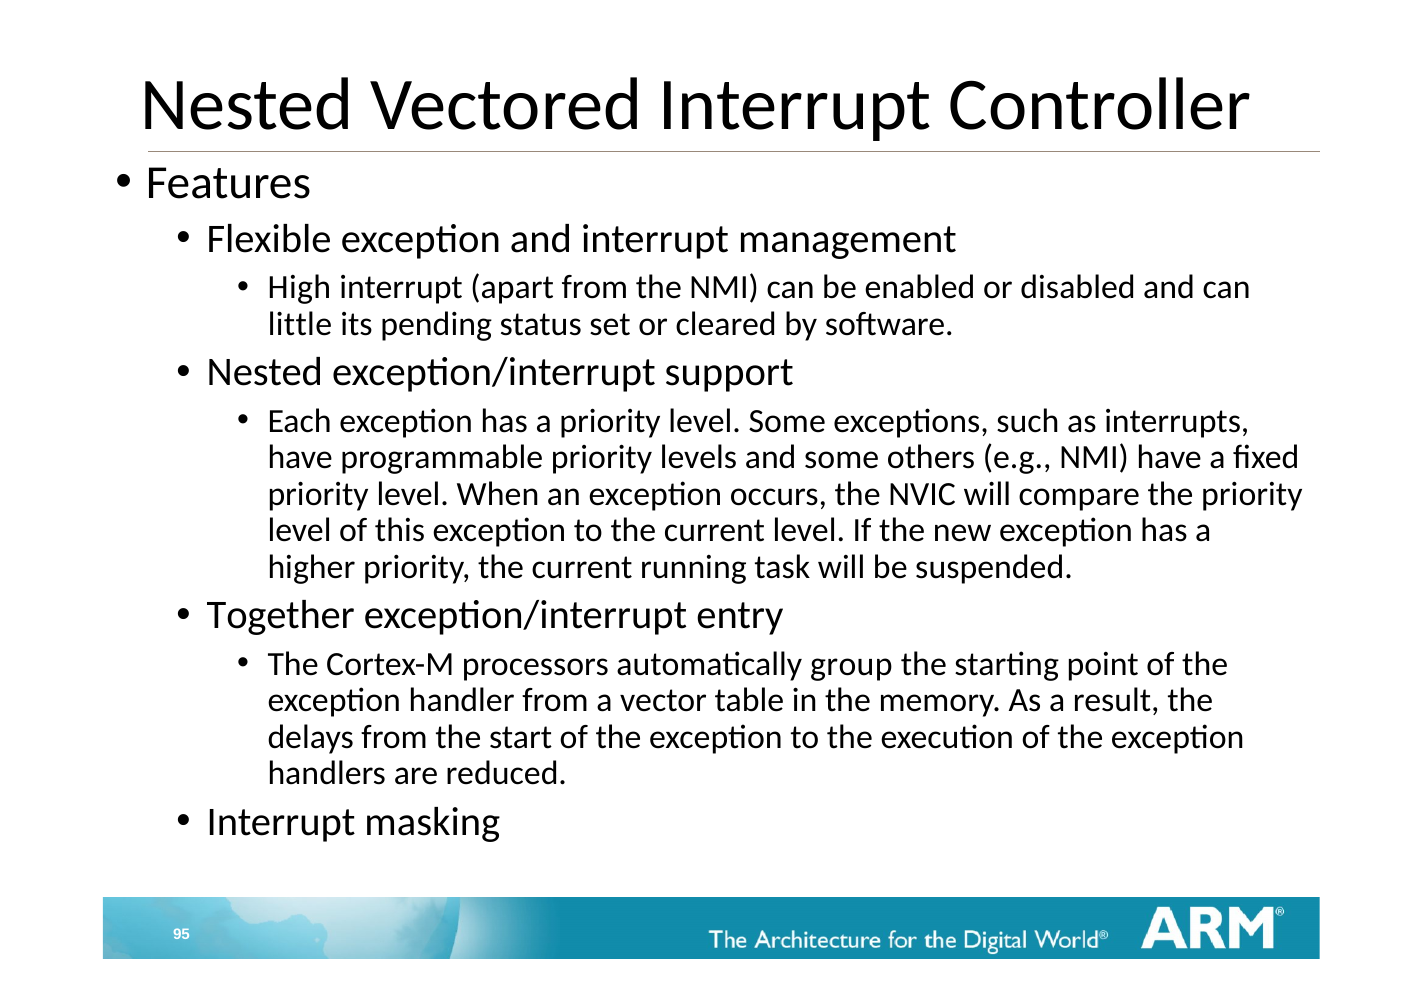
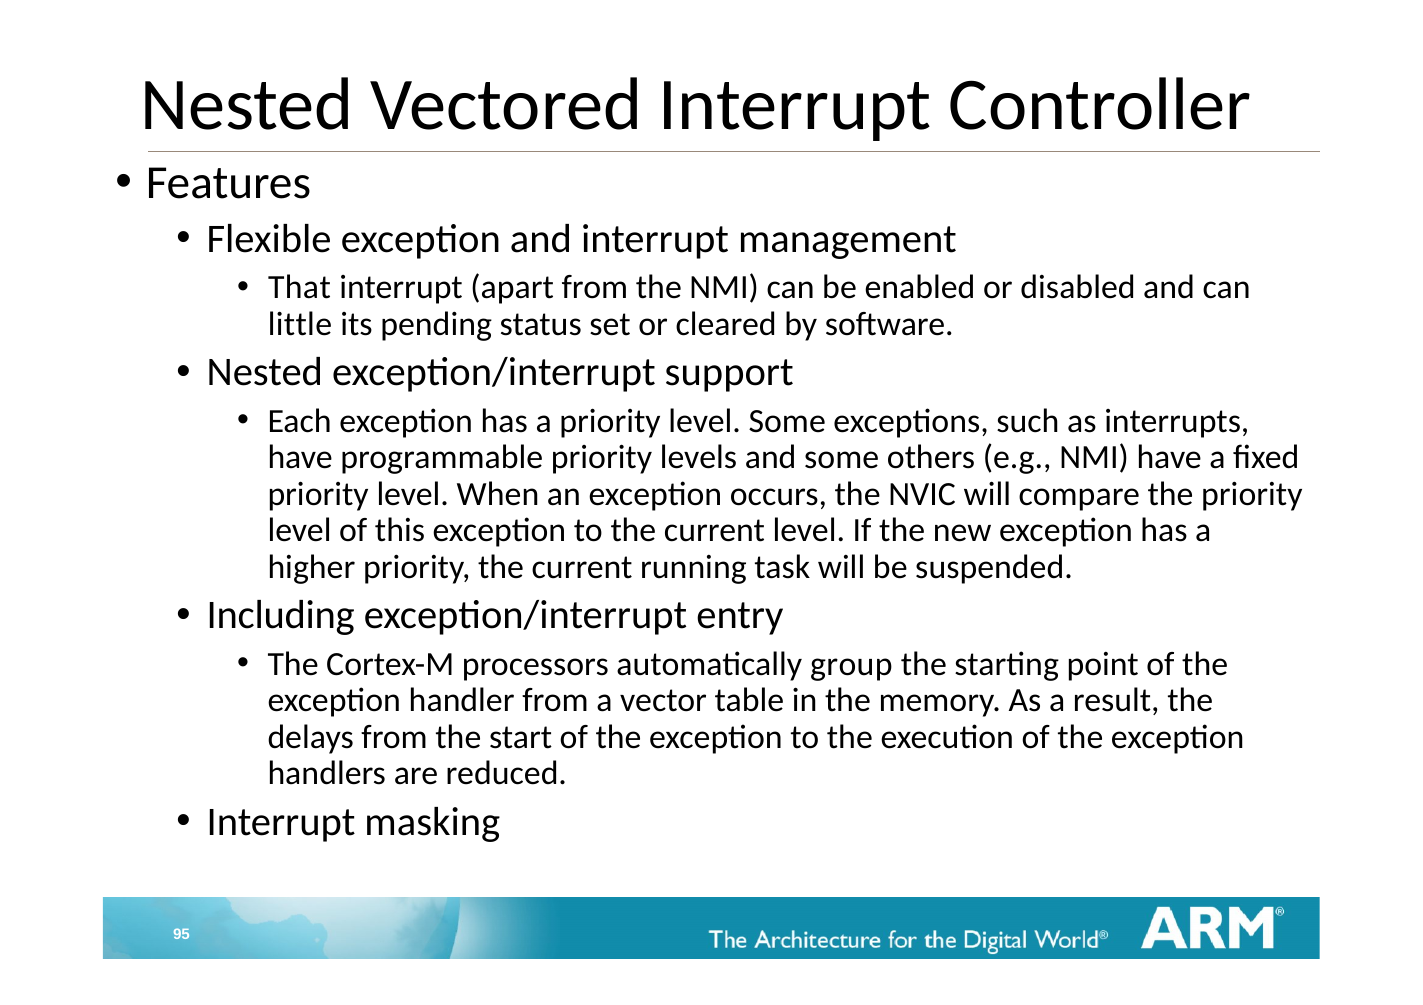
High: High -> That
Together: Together -> Including
